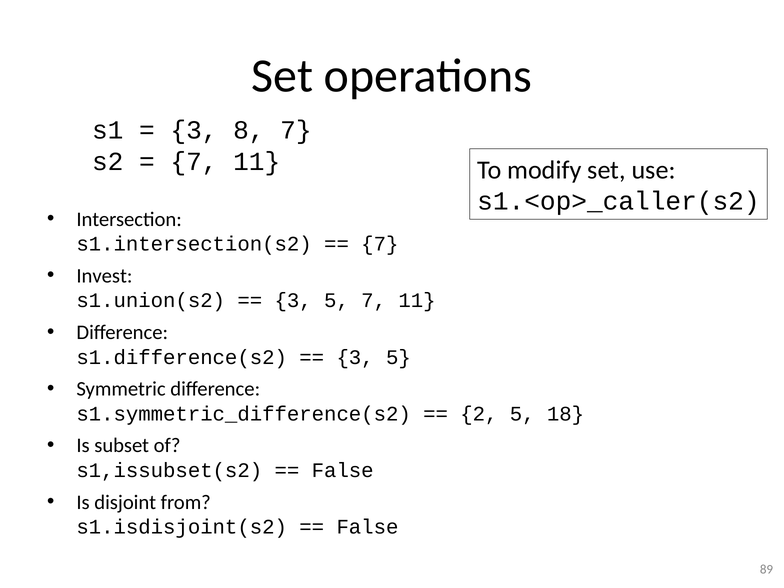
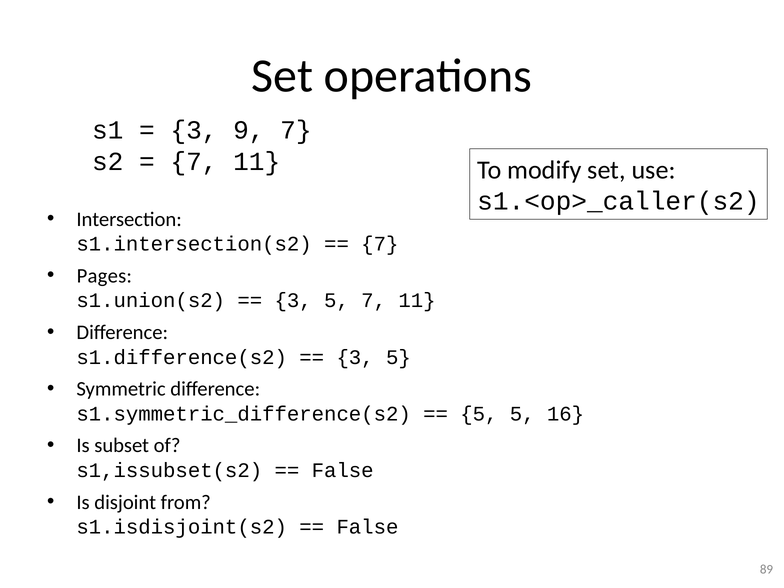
8: 8 -> 9
Invest: Invest -> Pages
2 at (479, 414): 2 -> 5
18: 18 -> 16
